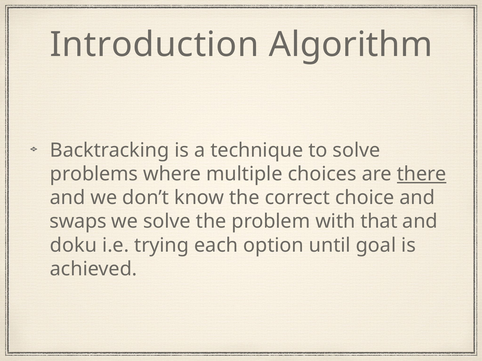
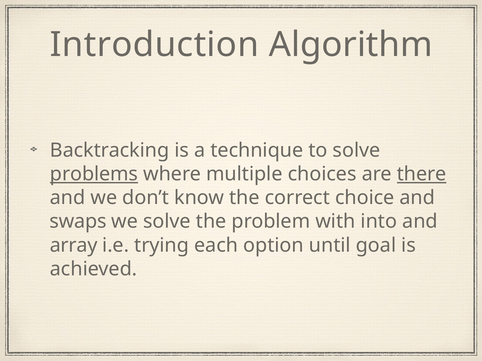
problems underline: none -> present
that: that -> into
doku: doku -> array
